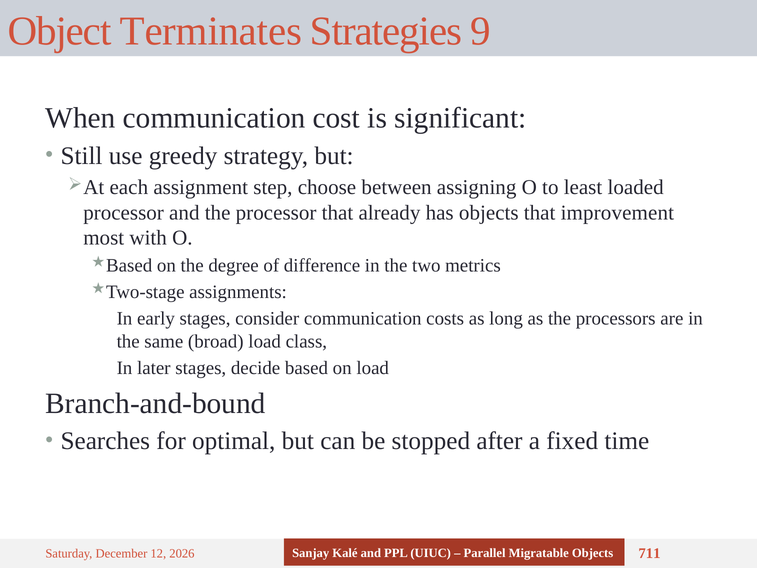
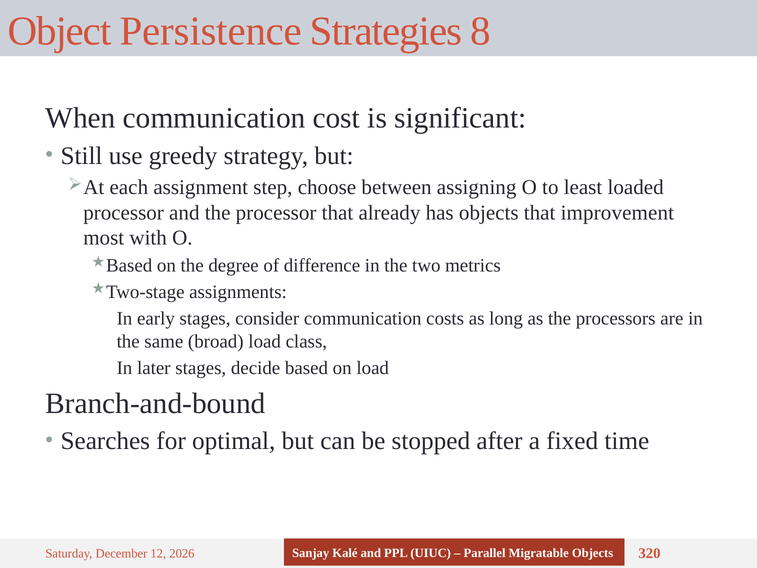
Terminates: Terminates -> Persistence
9: 9 -> 8
711: 711 -> 320
